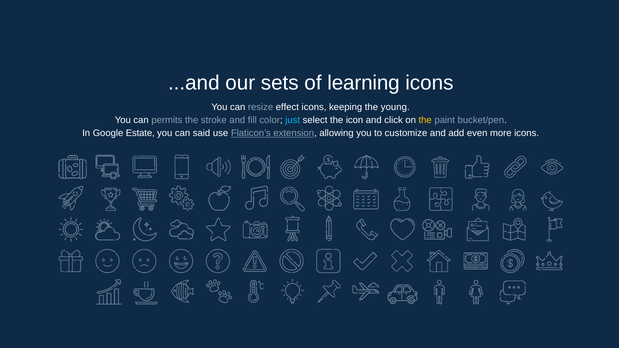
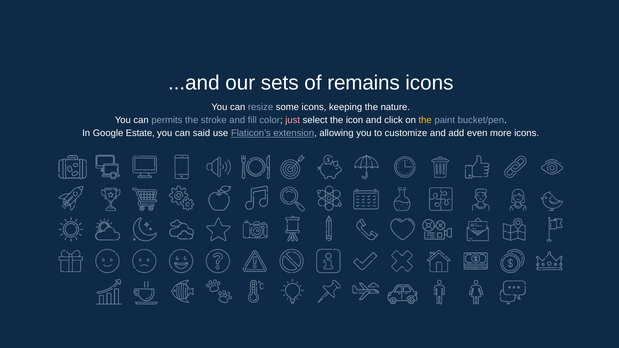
learning: learning -> remains
effect: effect -> some
young: young -> nature
just colour: light blue -> pink
